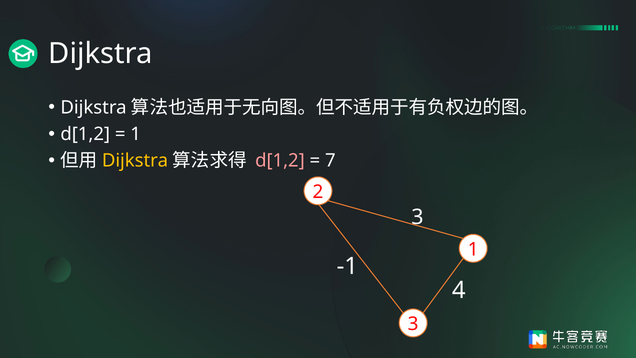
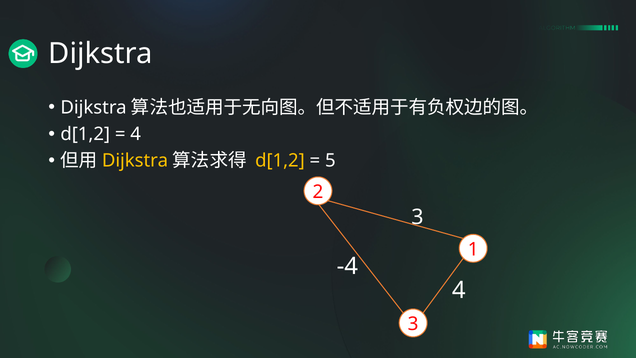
1 at (136, 134): 1 -> 4
d[1,2 at (280, 161) colour: pink -> yellow
7: 7 -> 5
-1: -1 -> -4
